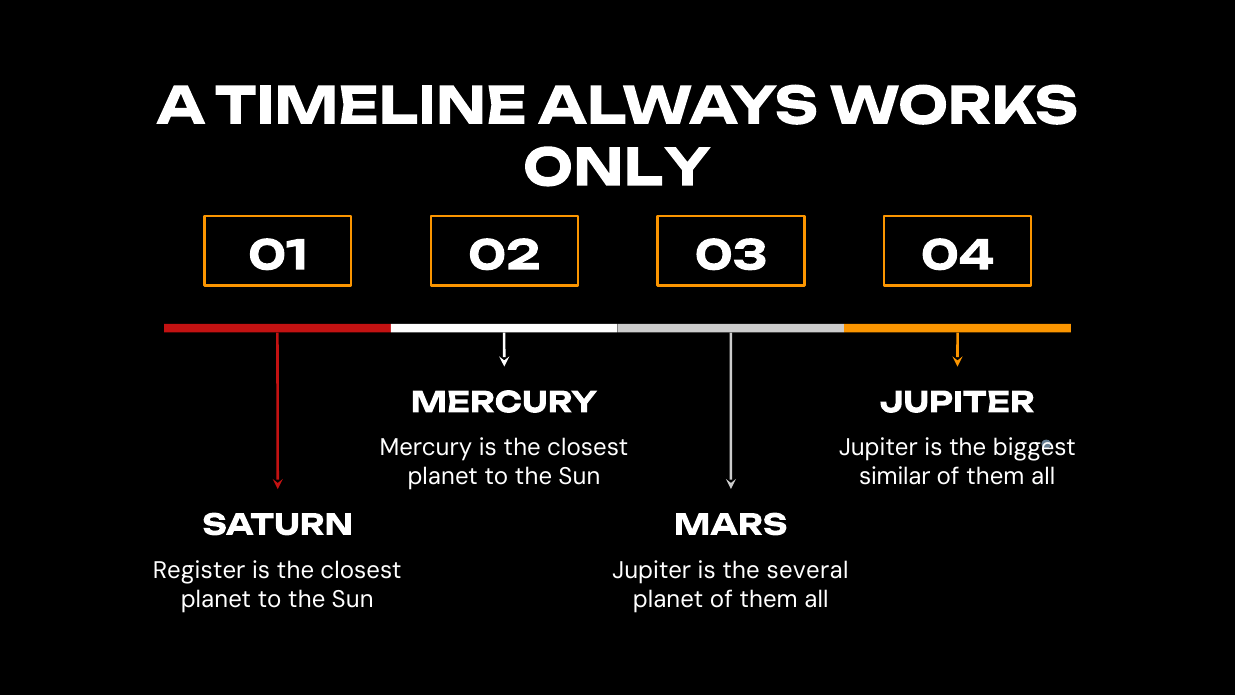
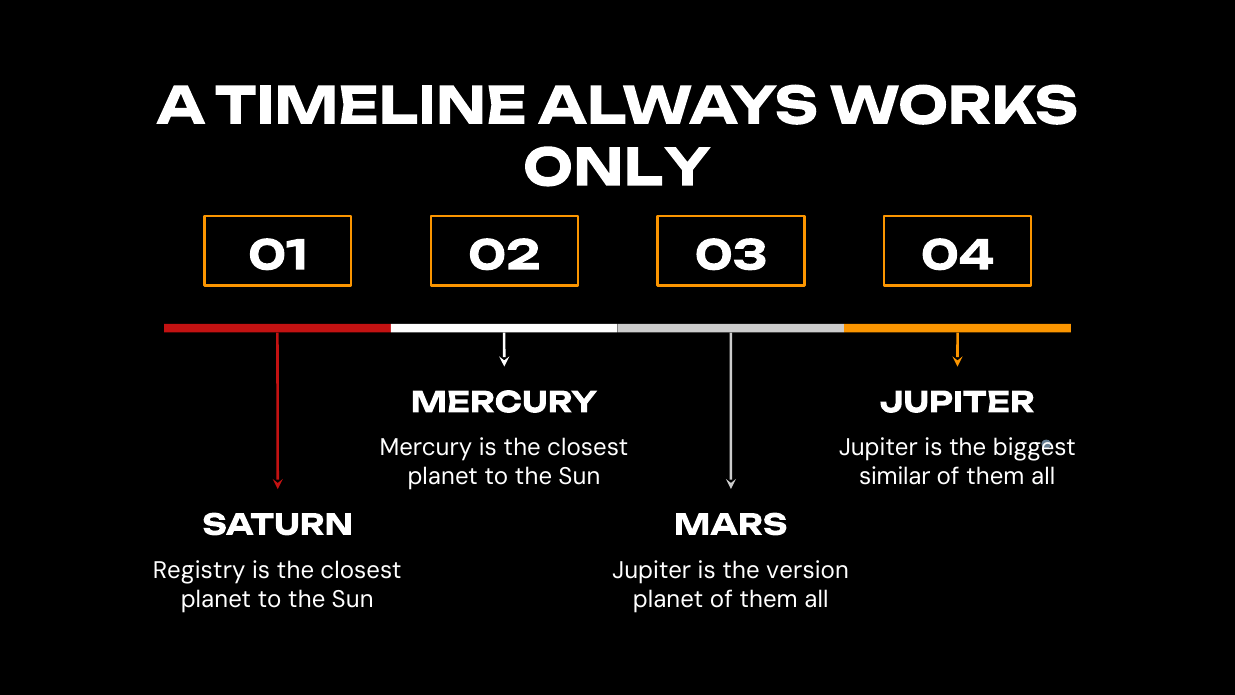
Register: Register -> Registry
several: several -> version
